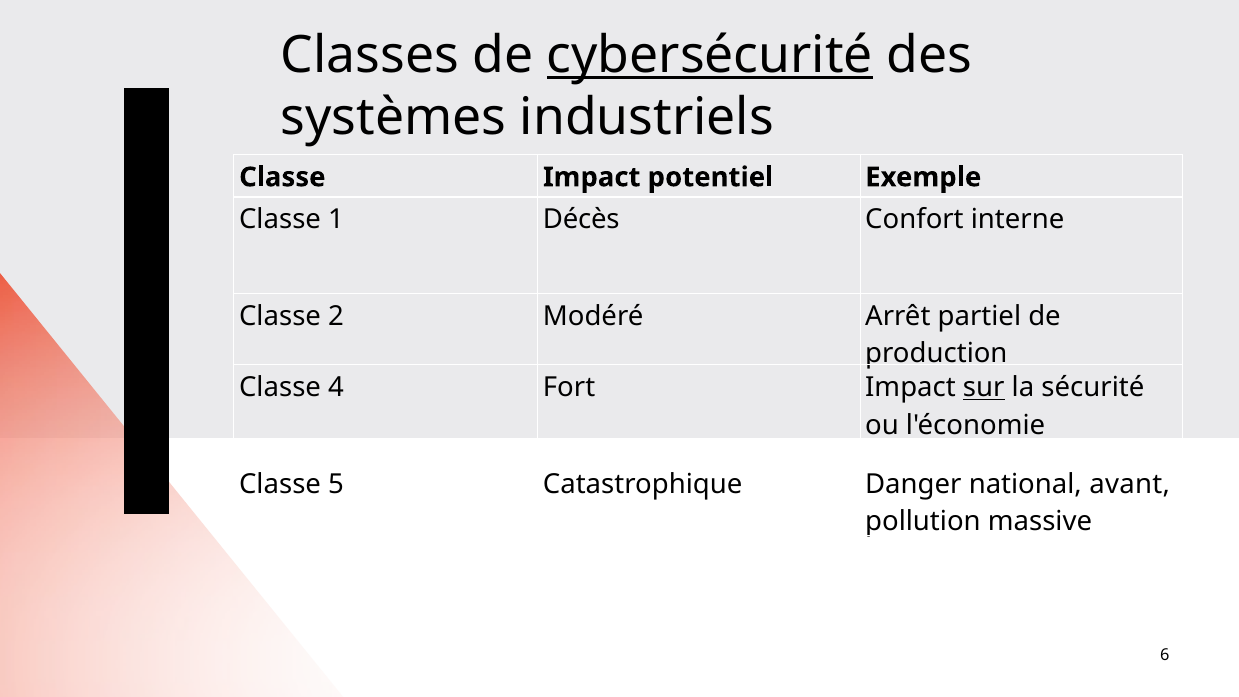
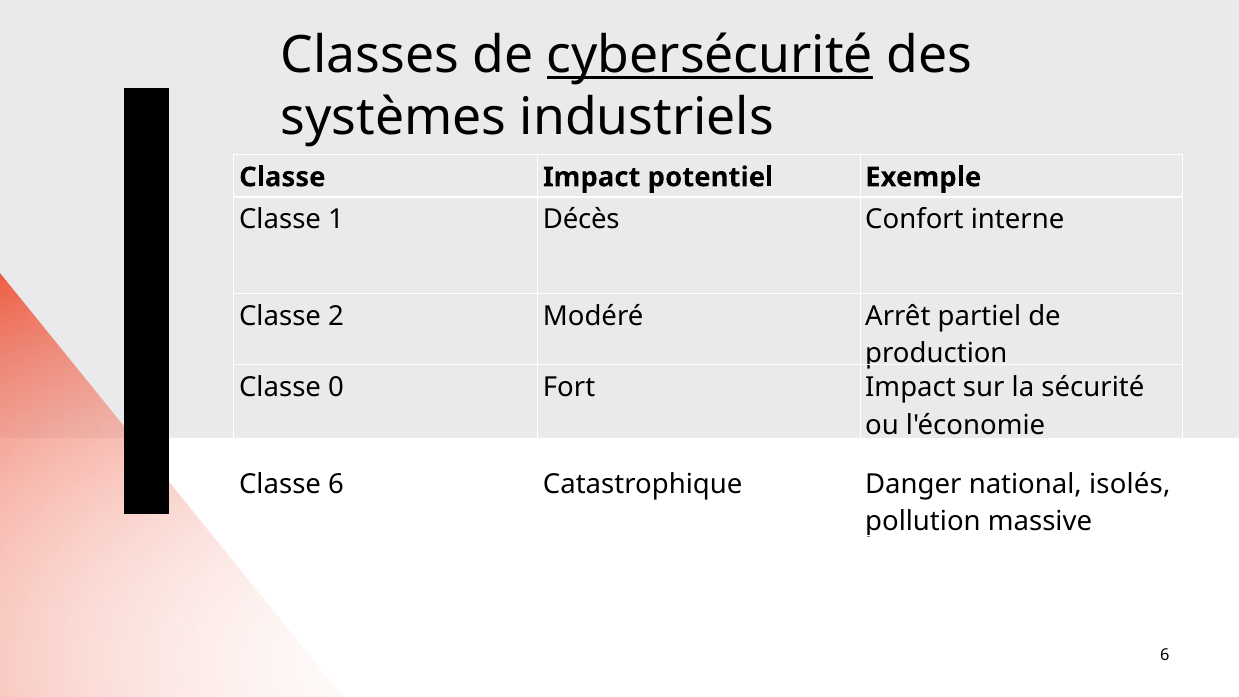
4: 4 -> 0
sur underline: present -> none
Classe 5: 5 -> 6
avant: avant -> isolés
